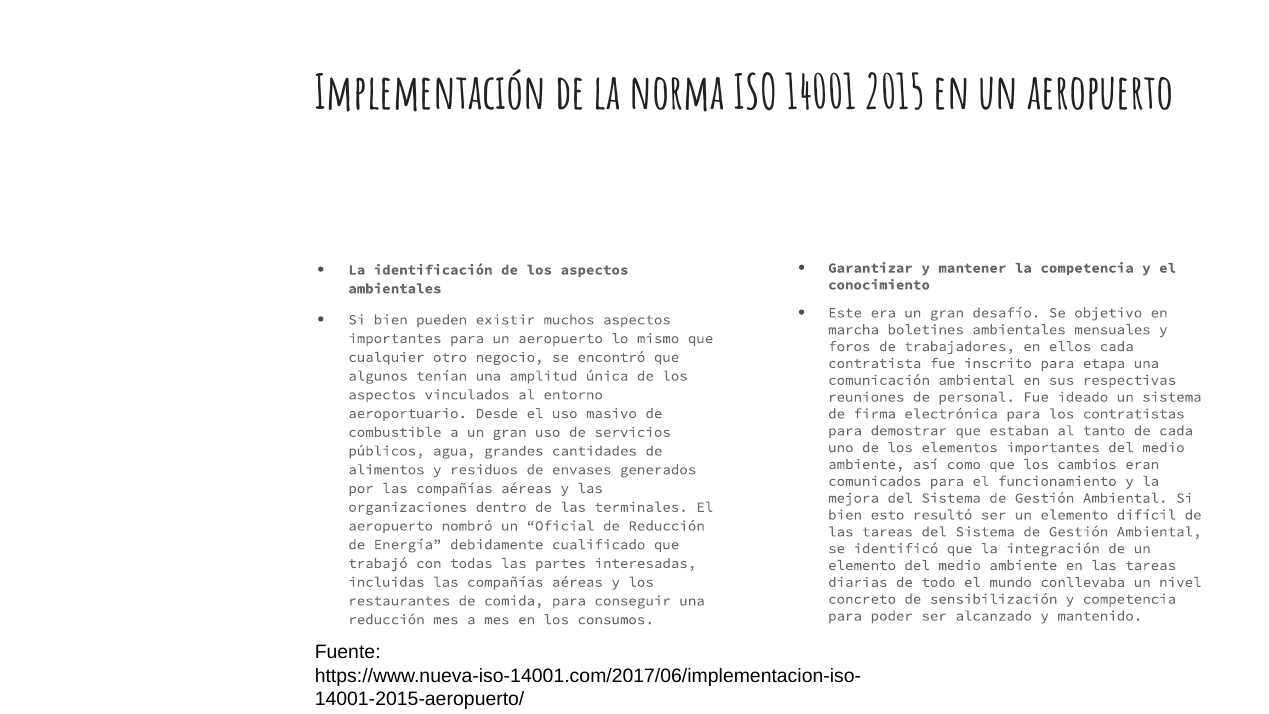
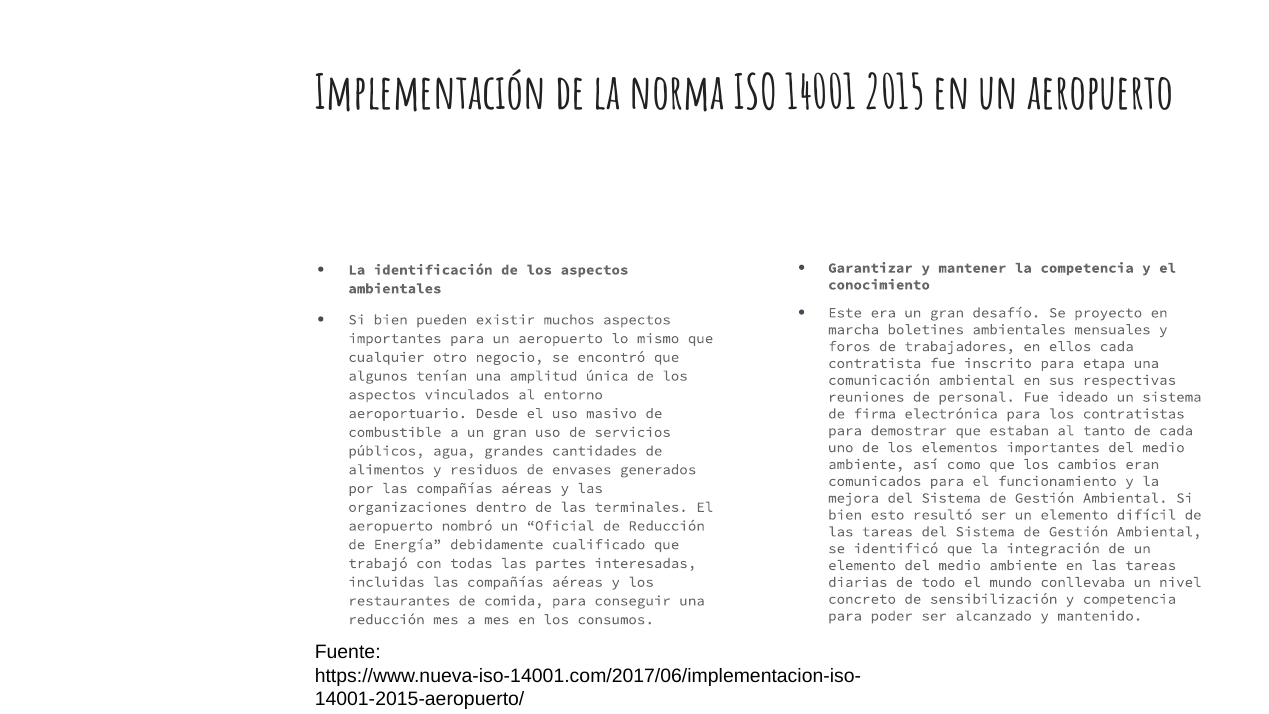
objetivo: objetivo -> proyecto
